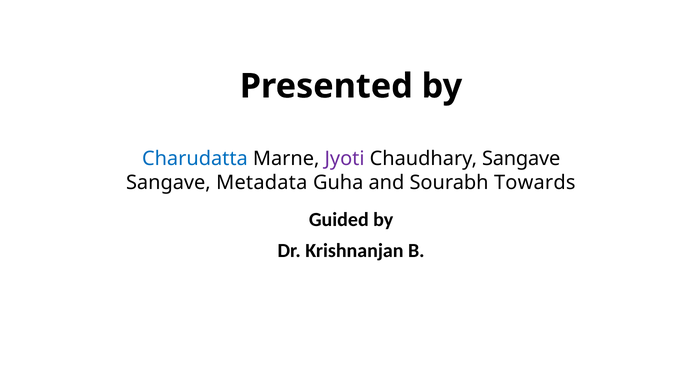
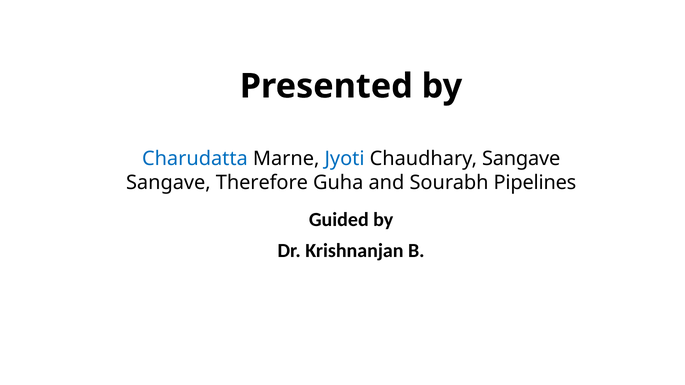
Jyoti colour: purple -> blue
Metadata: Metadata -> Therefore
Towards: Towards -> Pipelines
